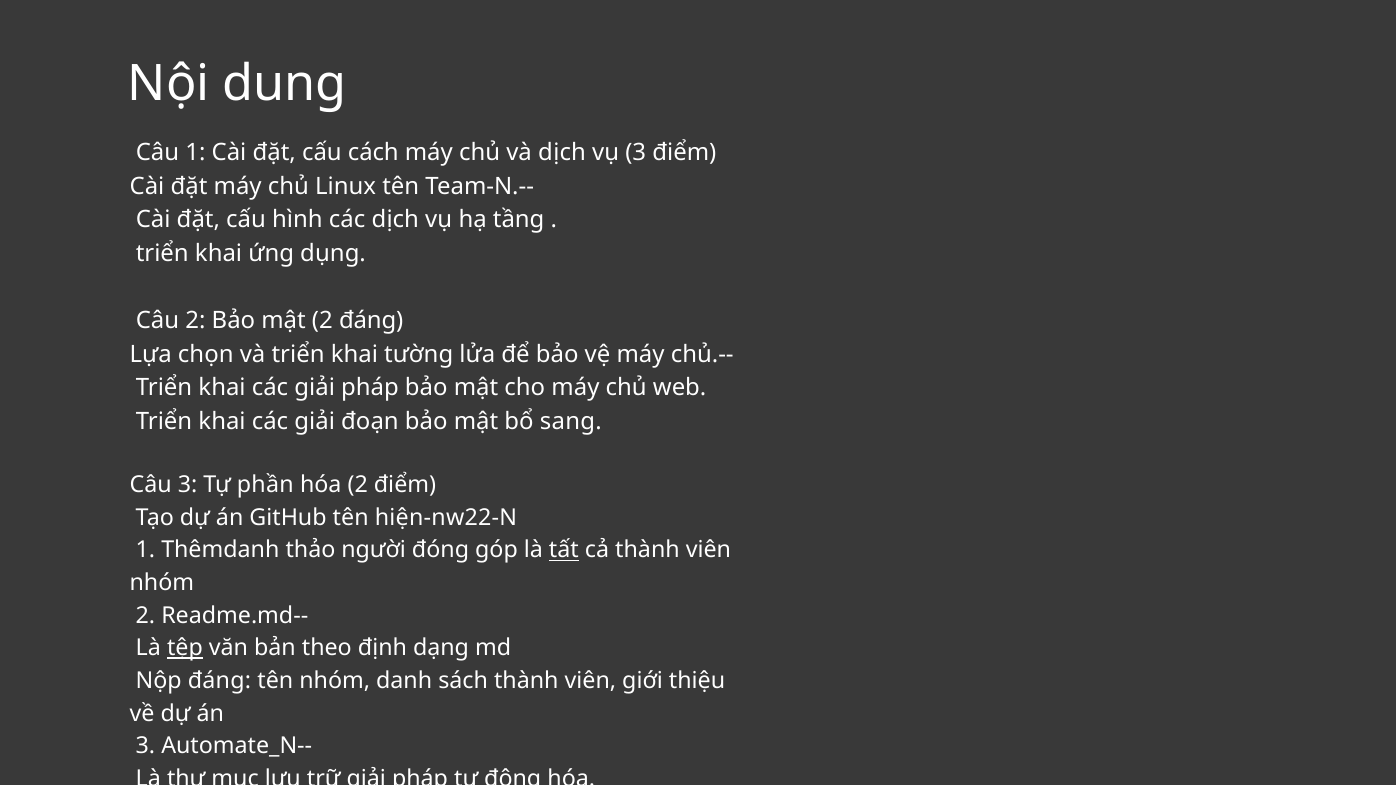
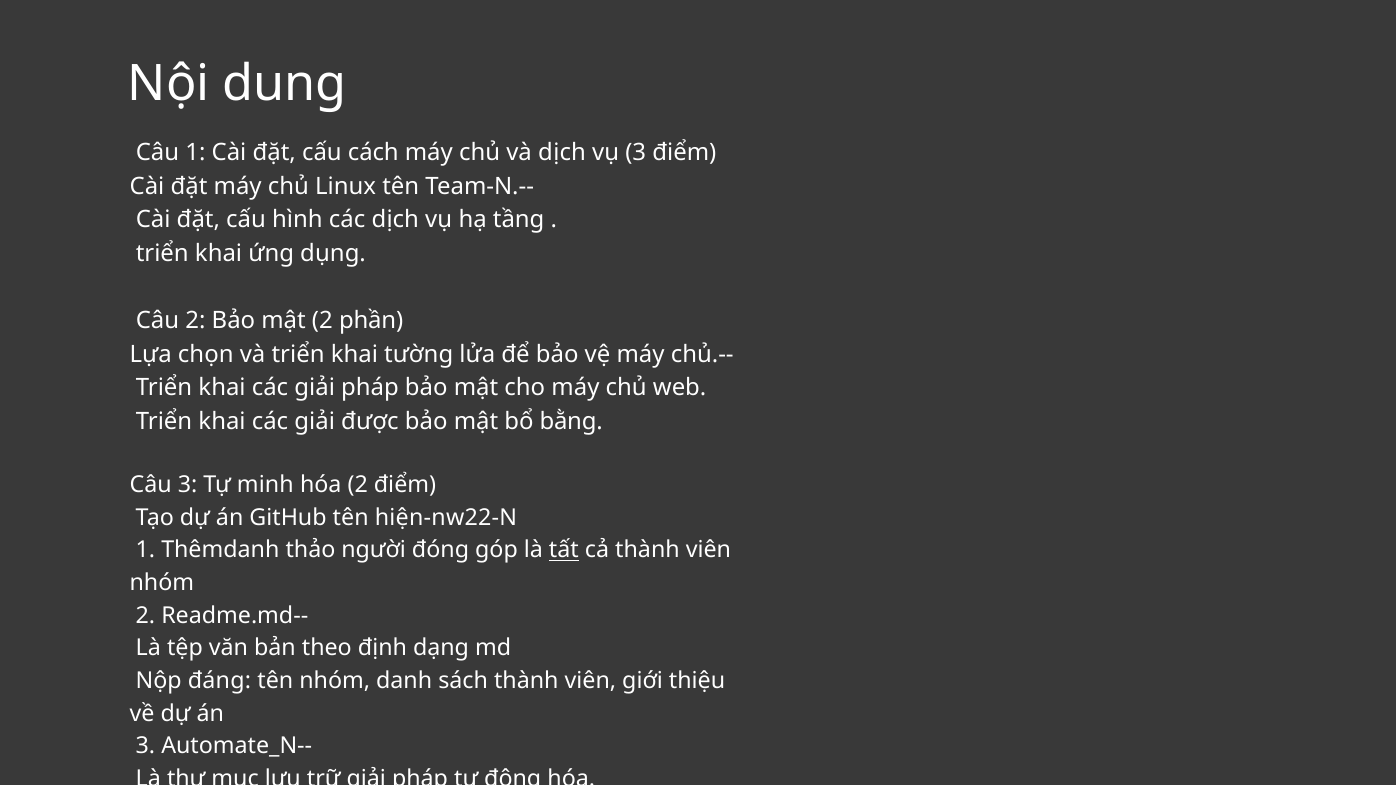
2 đáng: đáng -> phần
đoạn: đoạn -> được
sang: sang -> bằng
phần: phần -> minh
tệp underline: present -> none
